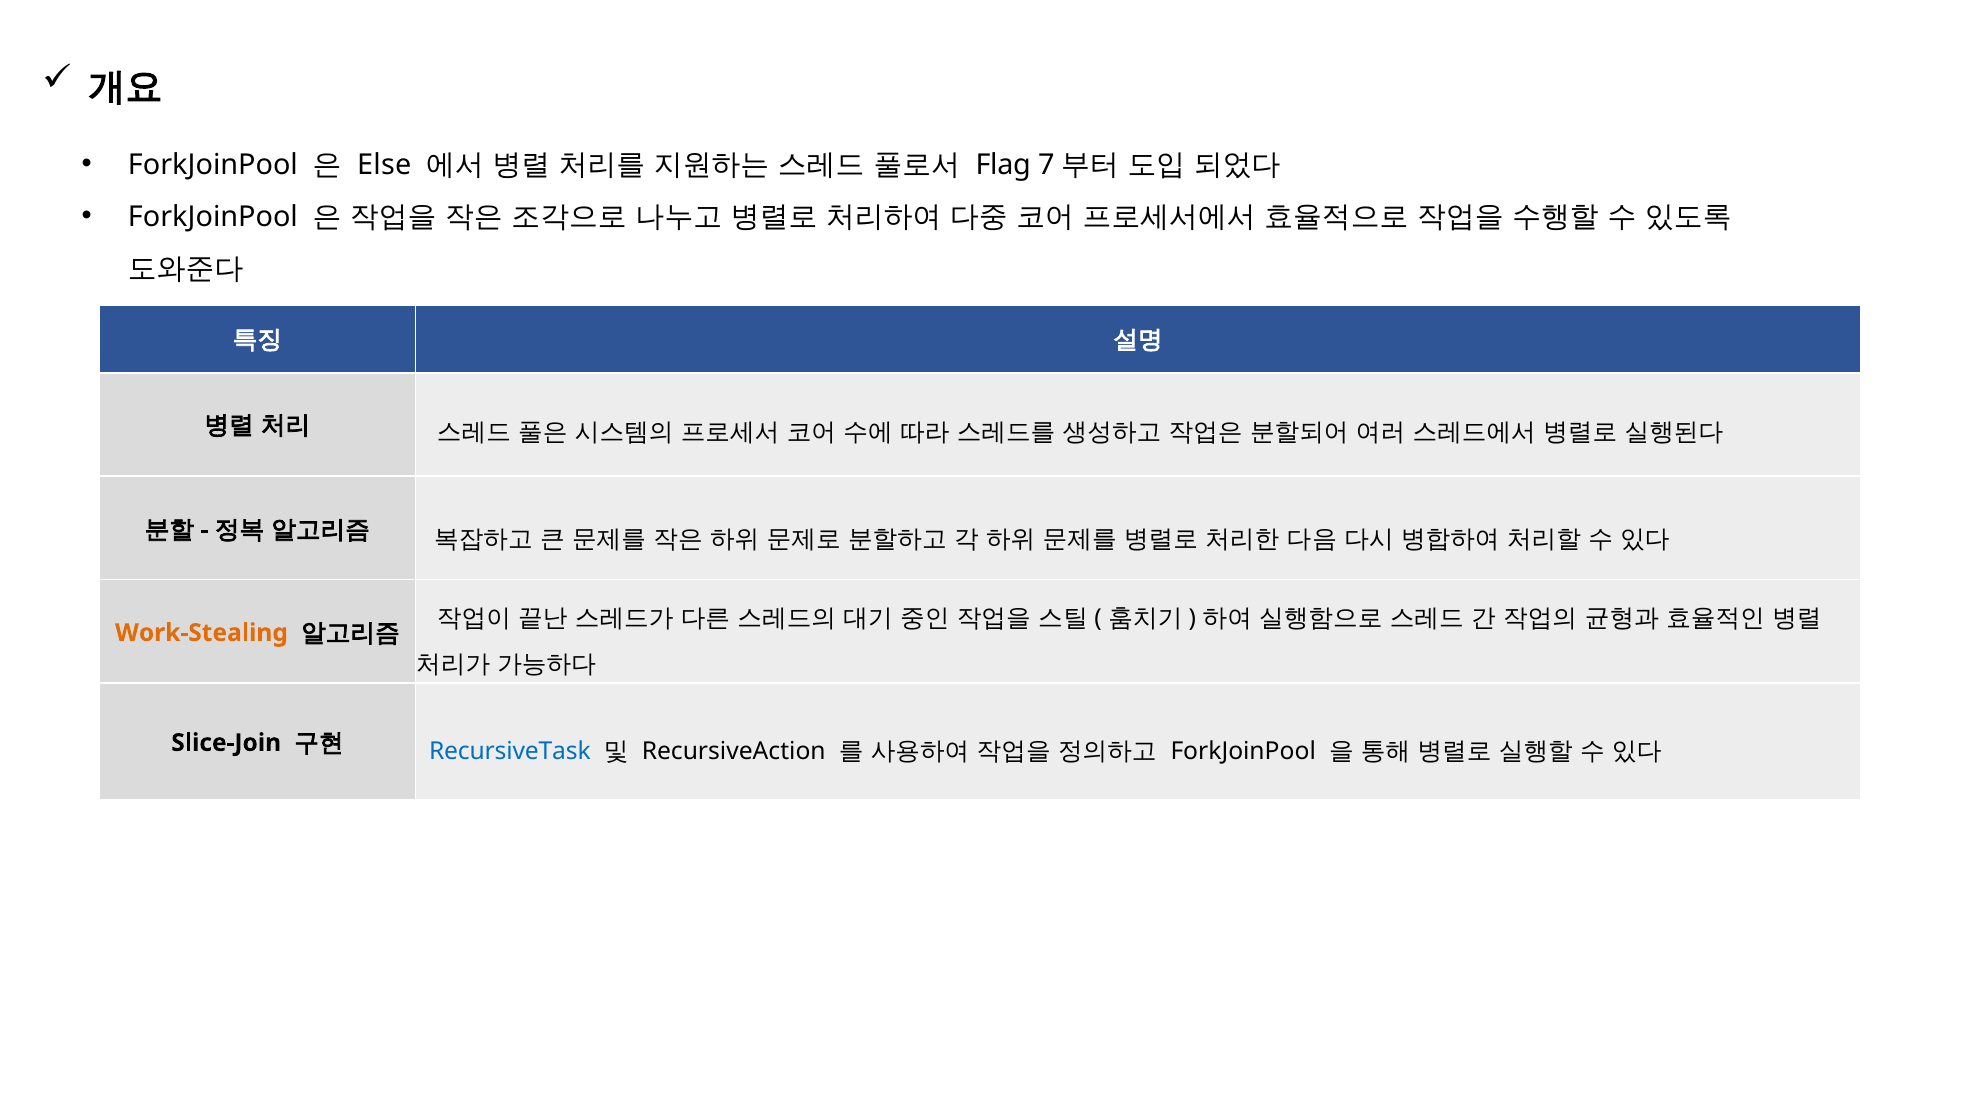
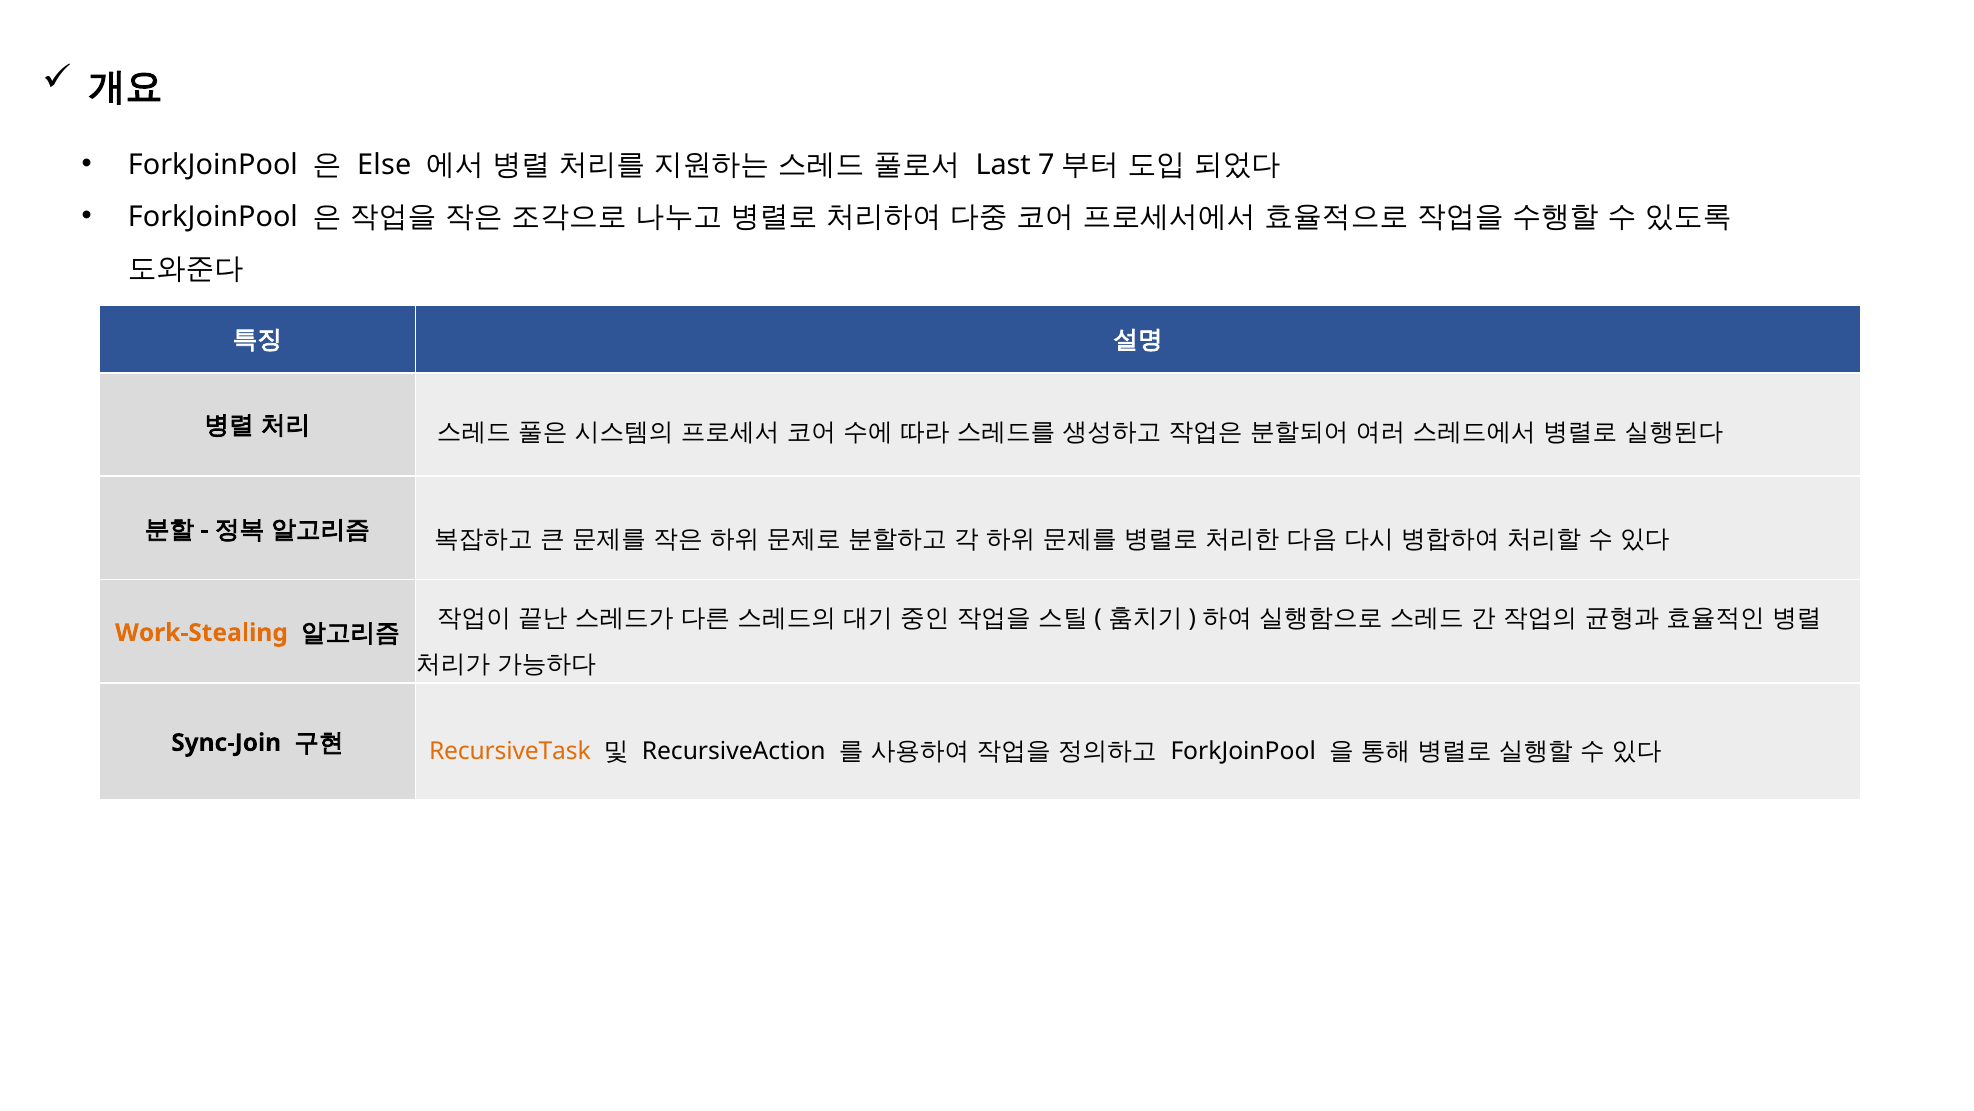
Flag: Flag -> Last
Slice-Join: Slice-Join -> Sync-Join
RecursiveTask colour: blue -> orange
